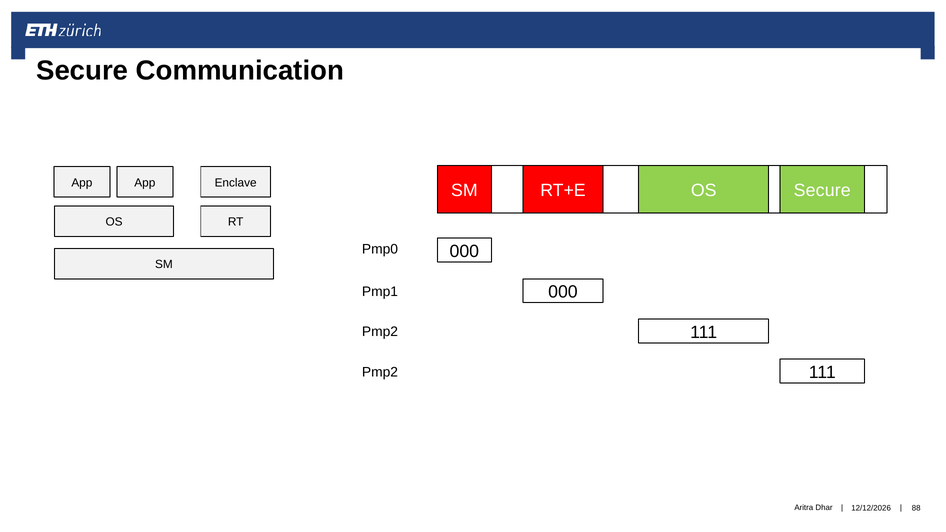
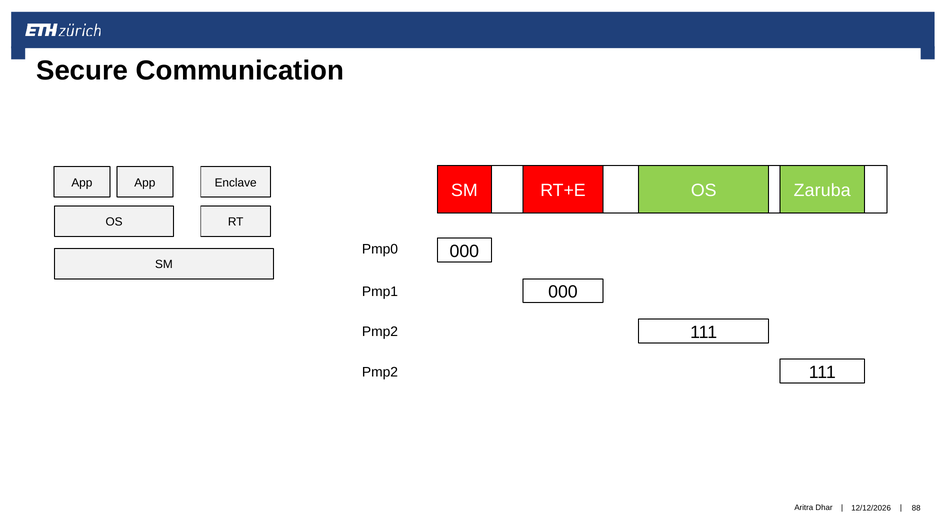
OS Secure: Secure -> Zaruba
